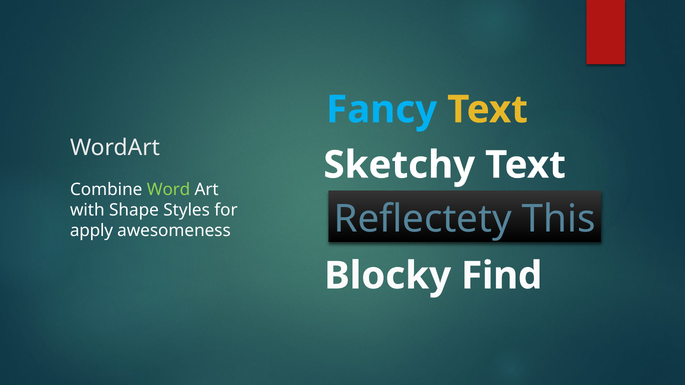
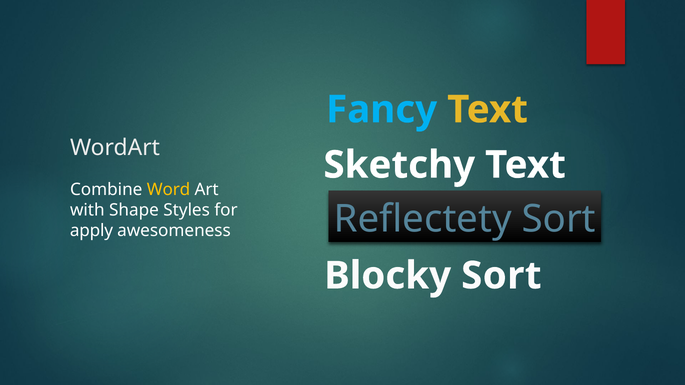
Word colour: light green -> yellow
Reflectety This: This -> Sort
Blocky Find: Find -> Sort
